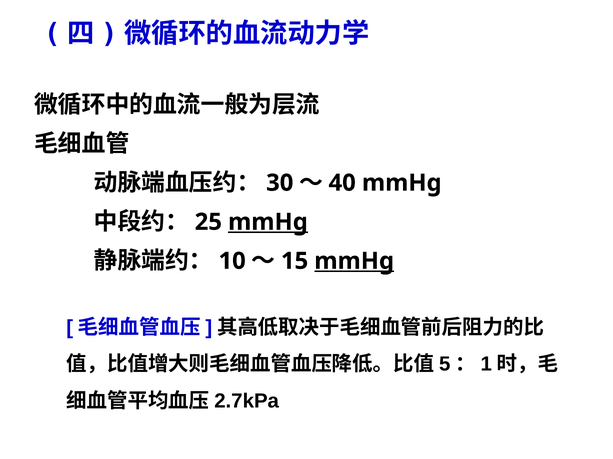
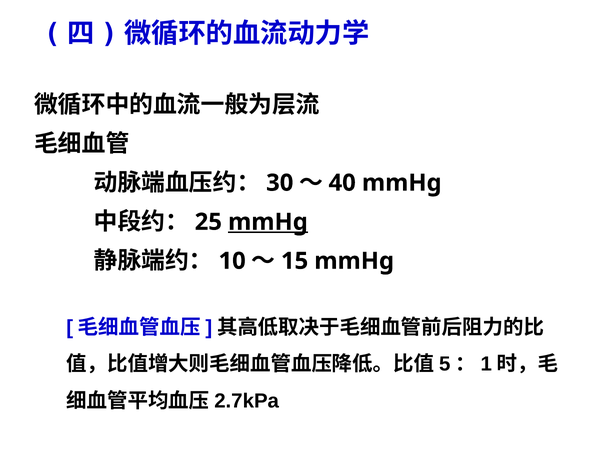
mmHg at (354, 261) underline: present -> none
